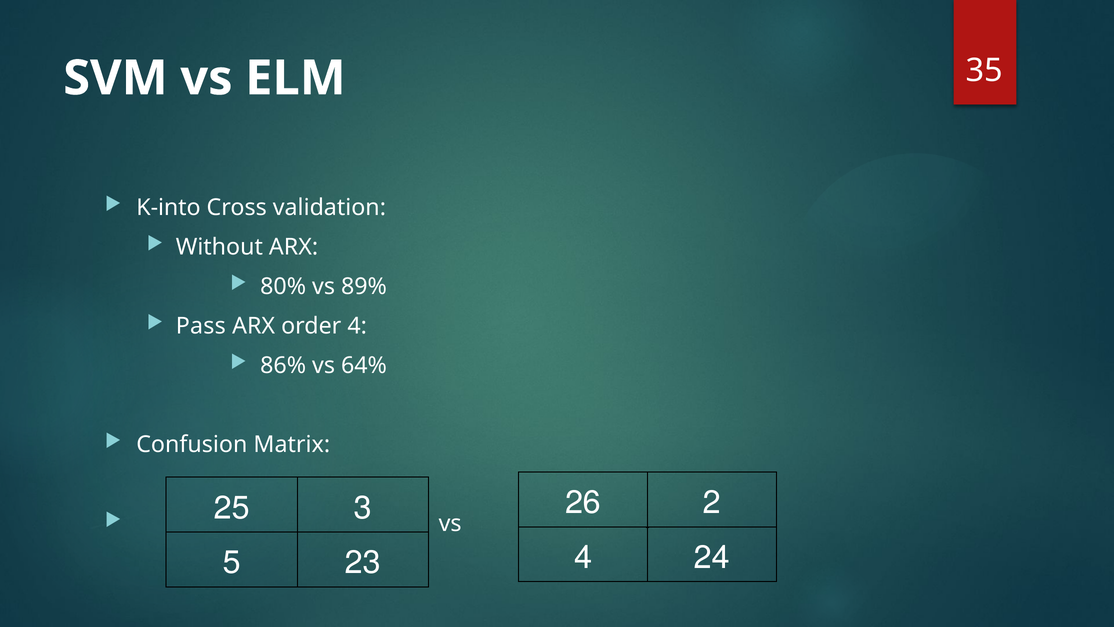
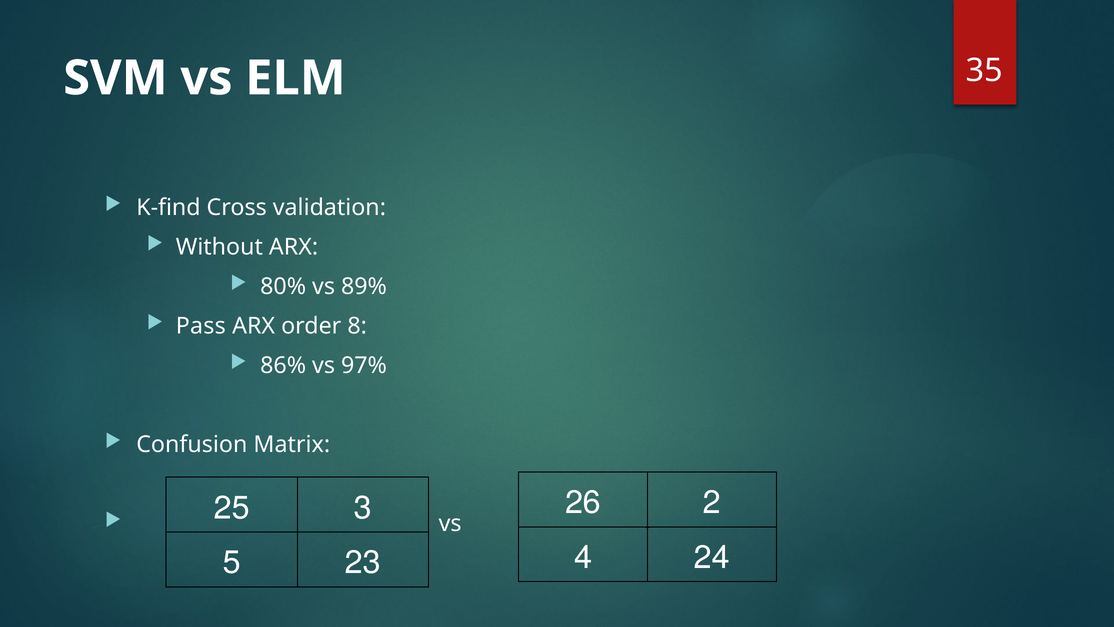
K-into: K-into -> K-find
order 4: 4 -> 8
64%: 64% -> 97%
